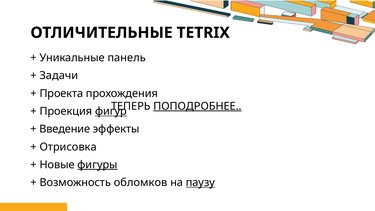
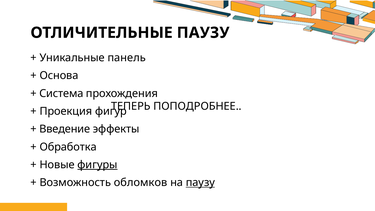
ОТЛИЧИТЕЛЬНЫЕ TETRIX: TETRIX -> ПАУЗУ
Задачи: Задачи -> Основа
Проекта: Проекта -> Система
ПОПОДРОБНЕЕ underline: present -> none
фигур underline: present -> none
Отрисовка: Отрисовка -> Обработка
